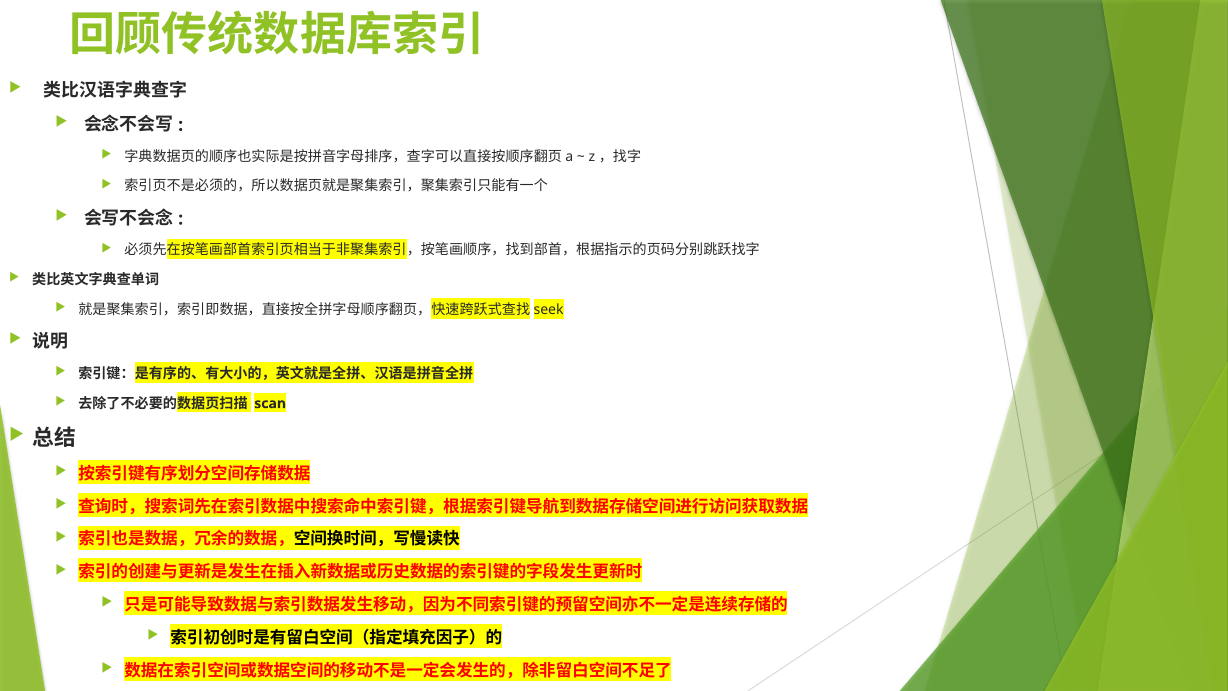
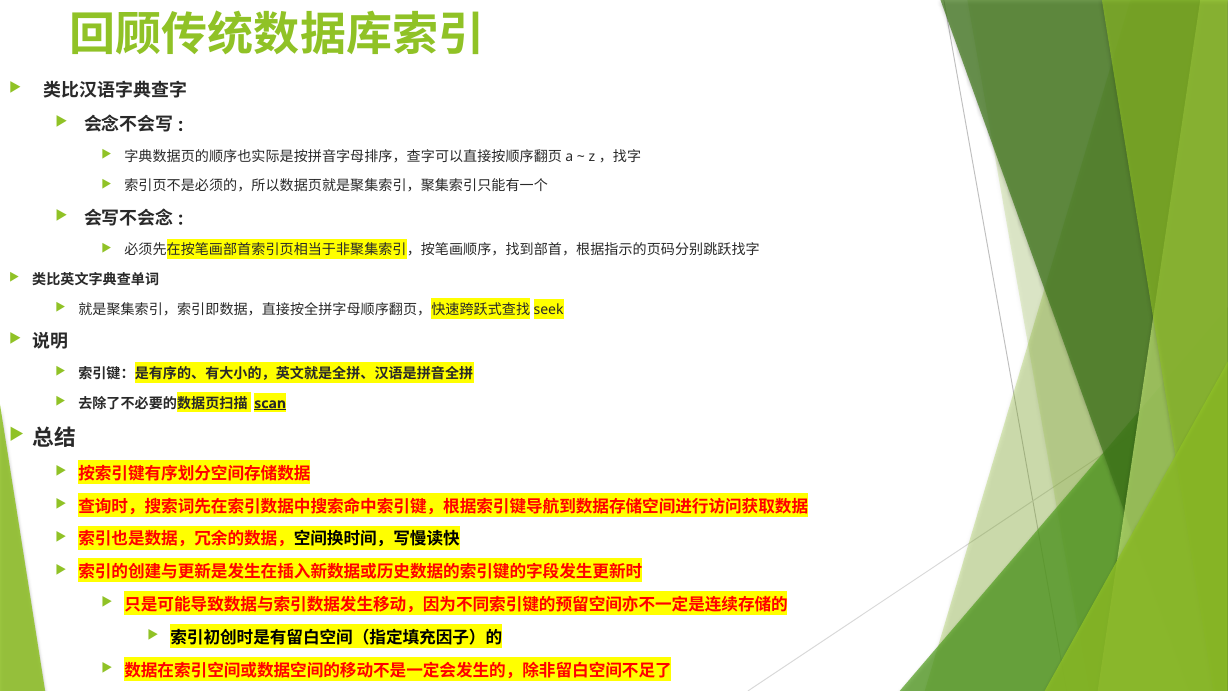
scan underline: none -> present
